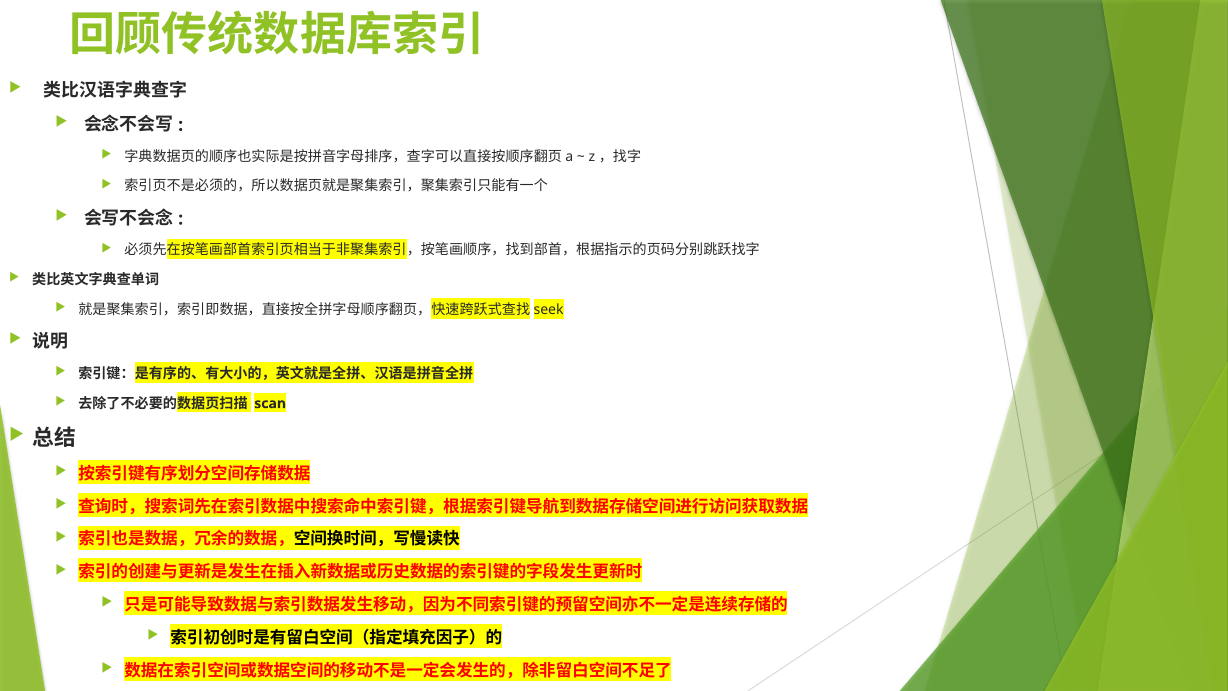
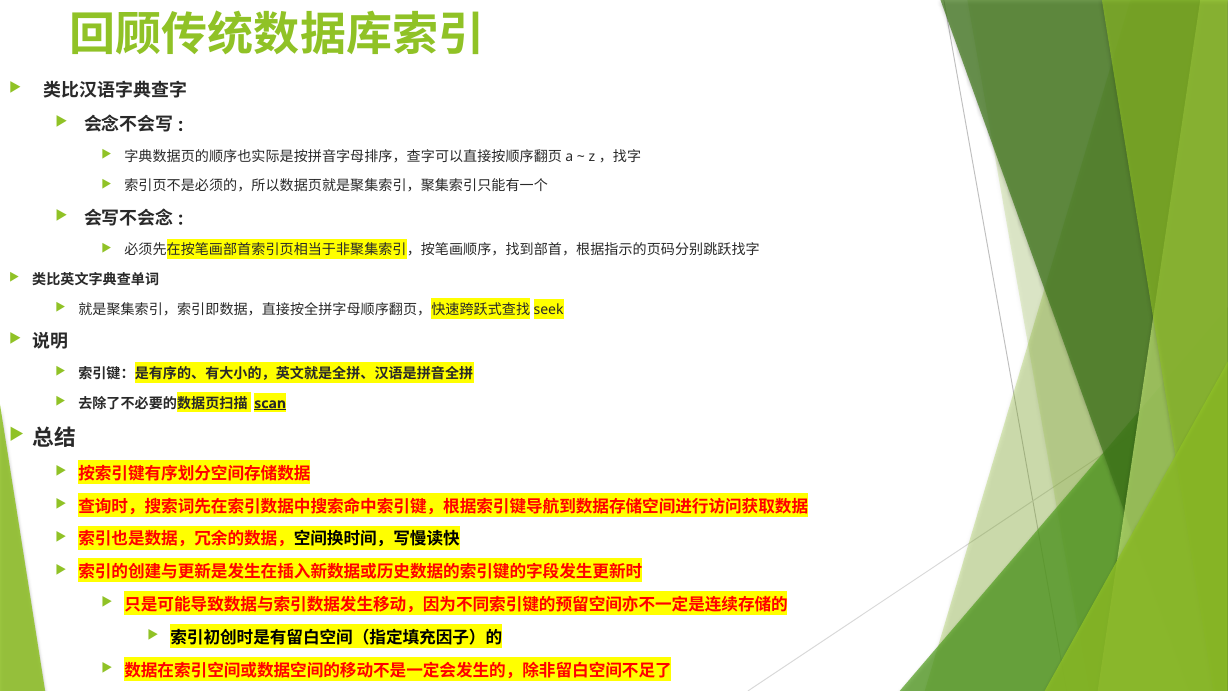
scan underline: none -> present
